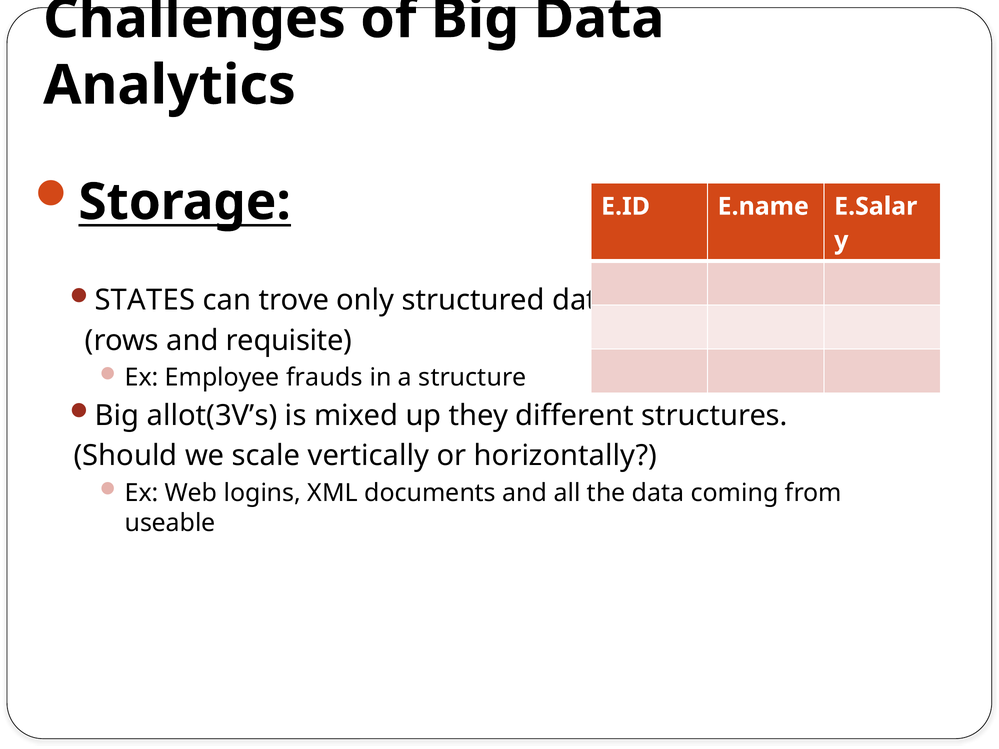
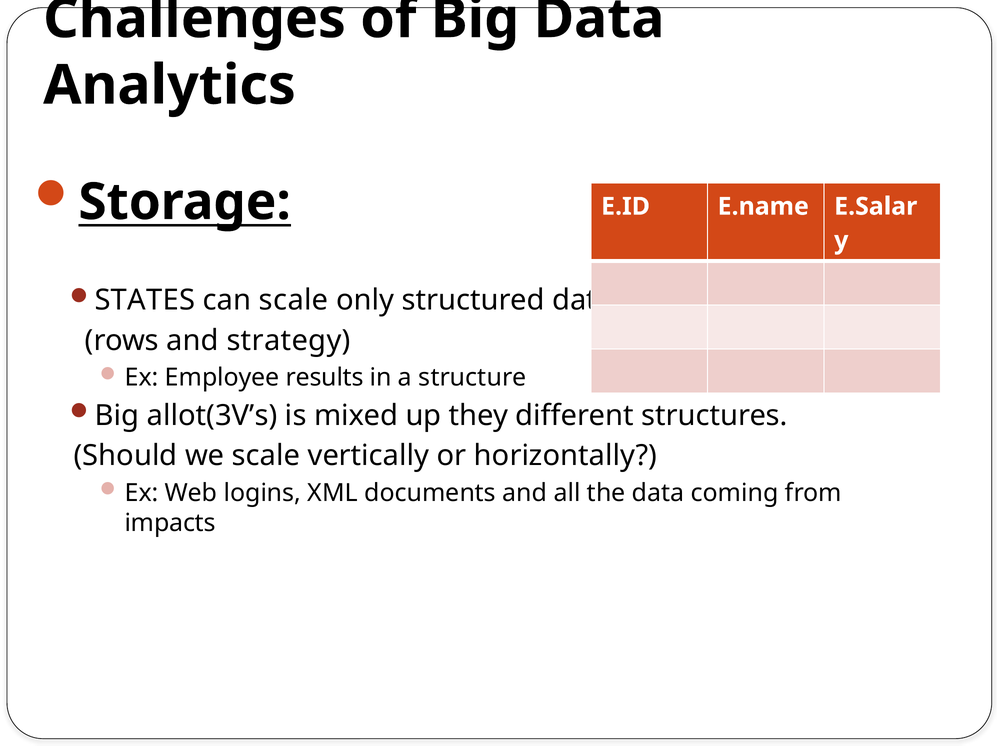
can trove: trove -> scale
requisite: requisite -> strategy
frauds: frauds -> results
useable: useable -> impacts
